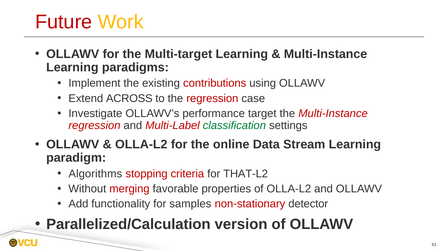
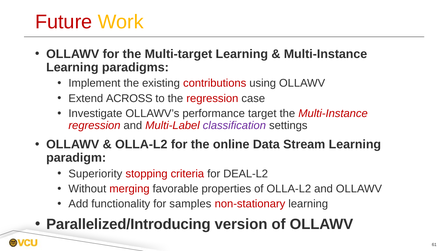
classification colour: green -> purple
Algorithms: Algorithms -> Superiority
THAT-L2: THAT-L2 -> DEAL-L2
non-stationary detector: detector -> learning
Parallelized/Calculation: Parallelized/Calculation -> Parallelized/Introducing
